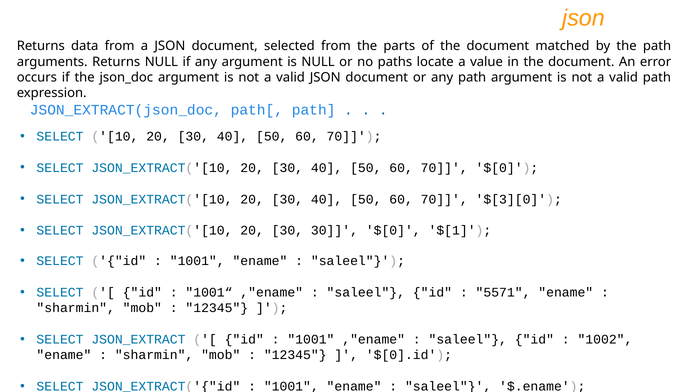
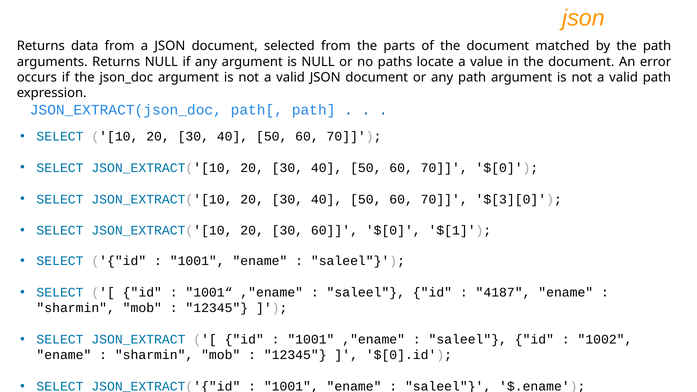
30 30: 30 -> 60
5571: 5571 -> 4187
